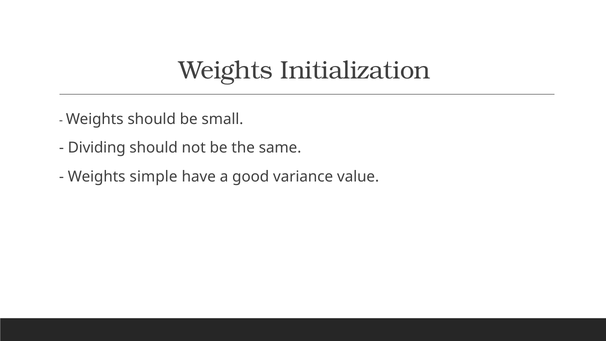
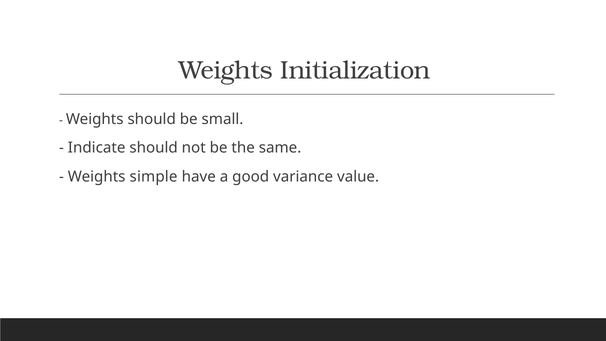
Dividing: Dividing -> Indicate
